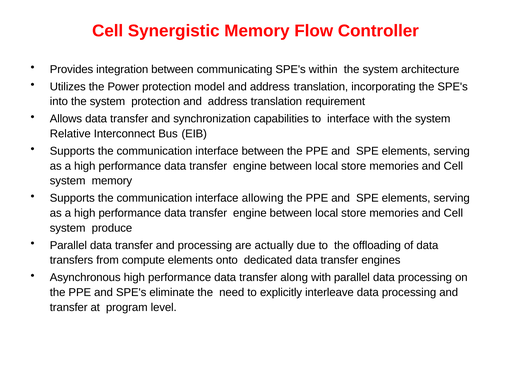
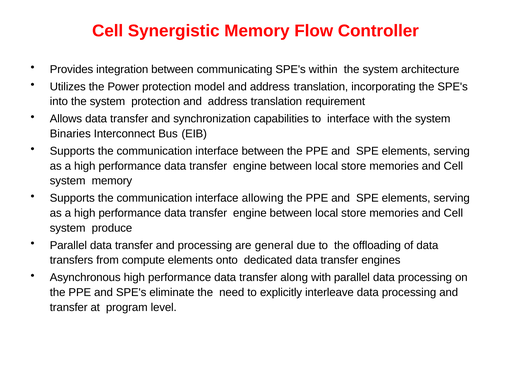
Relative: Relative -> Binaries
actually: actually -> general
